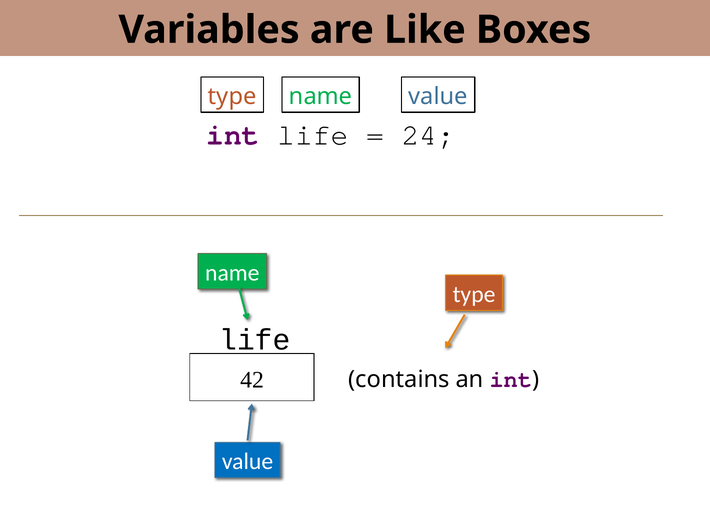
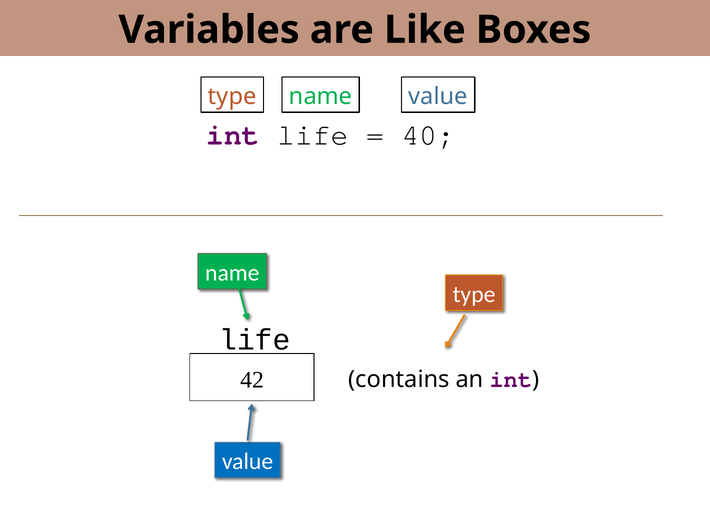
24: 24 -> 40
